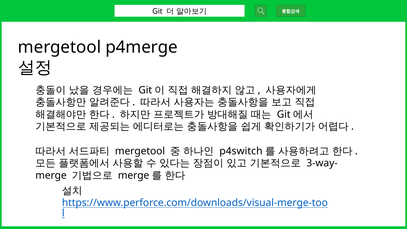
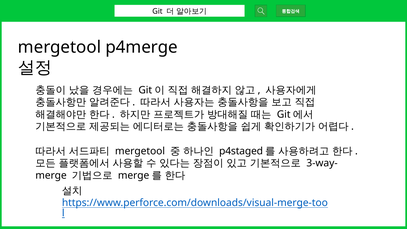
p4switch: p4switch -> p4staged
